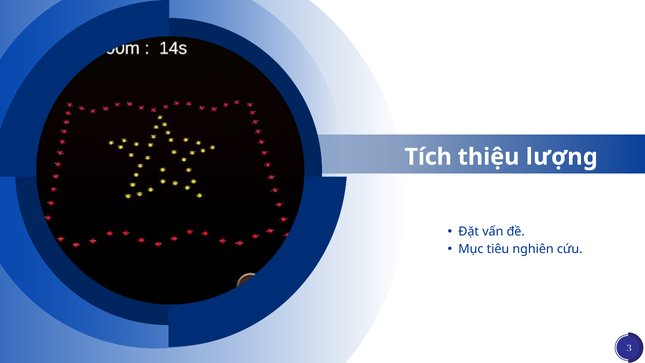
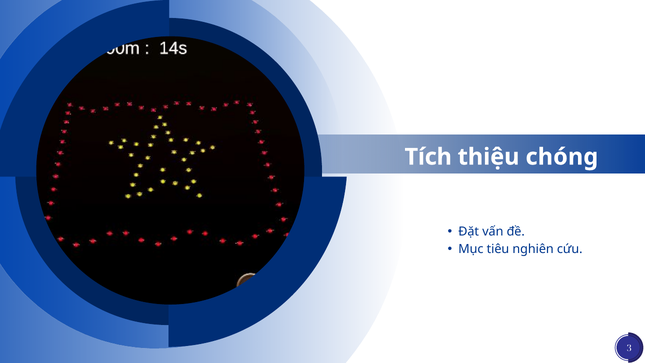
lượng: lượng -> chóng
